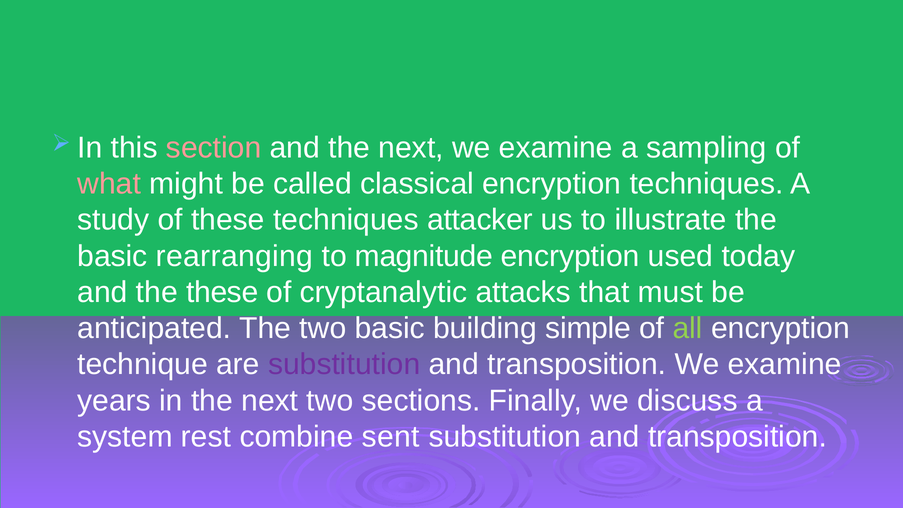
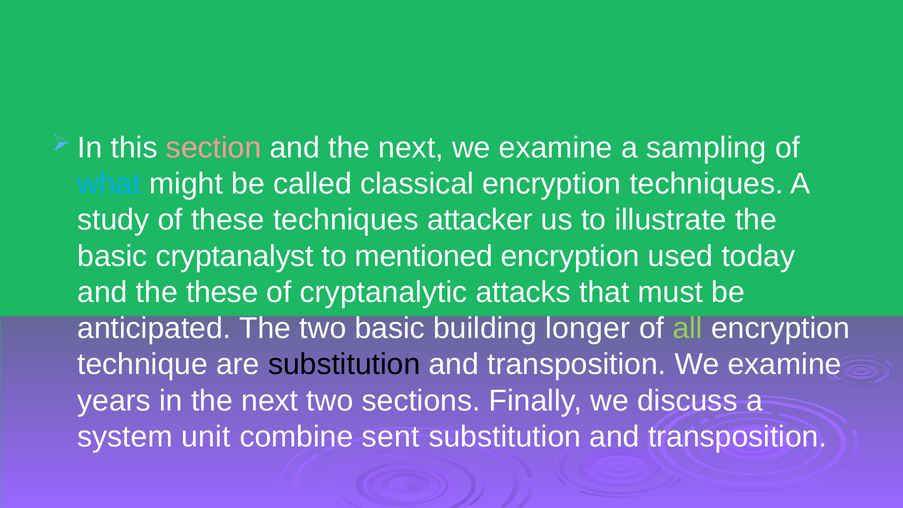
what colour: pink -> light blue
rearranging: rearranging -> cryptanalyst
magnitude: magnitude -> mentioned
simple: simple -> longer
substitution at (344, 364) colour: purple -> black
rest: rest -> unit
